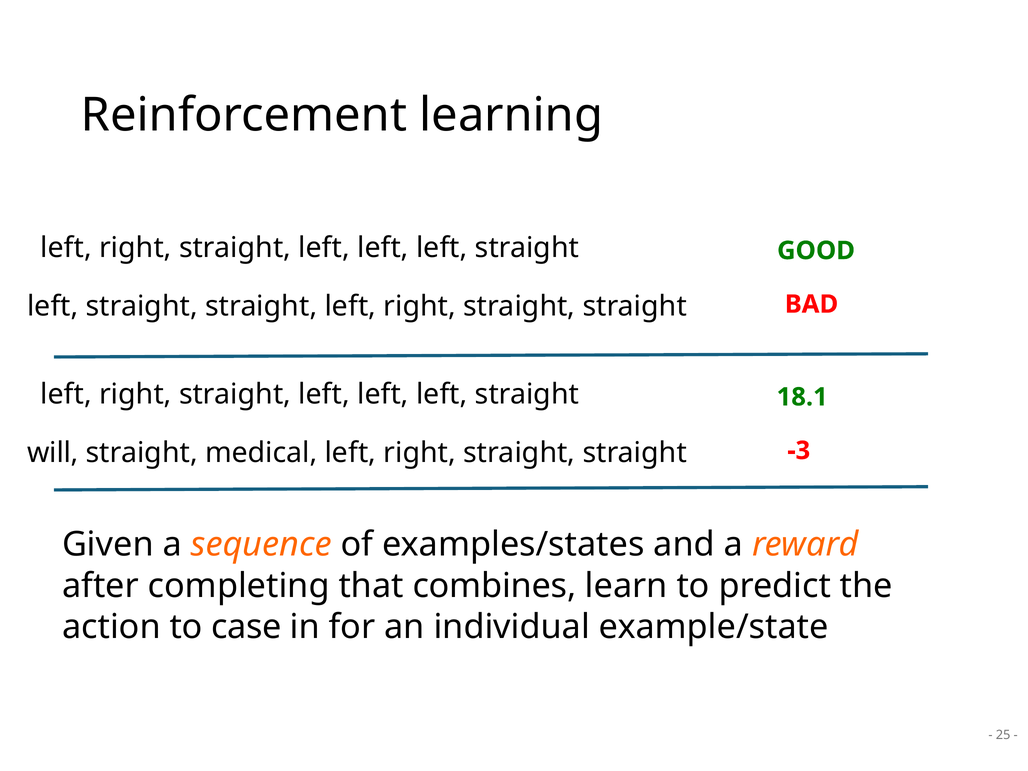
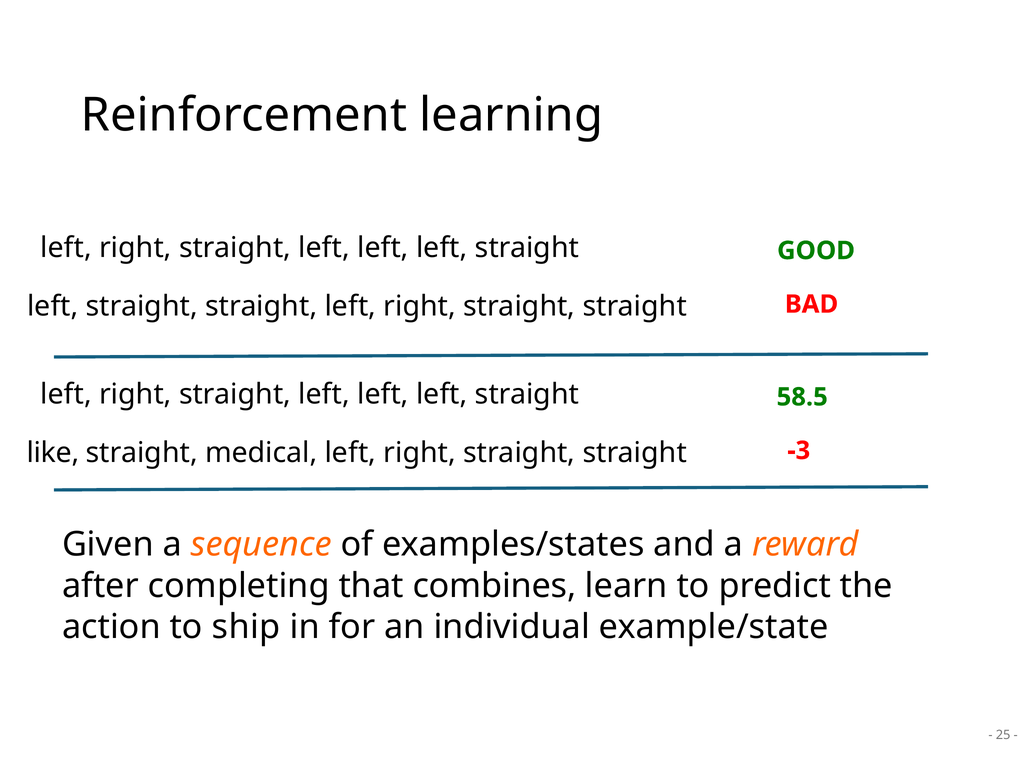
18.1: 18.1 -> 58.5
will: will -> like
case: case -> ship
